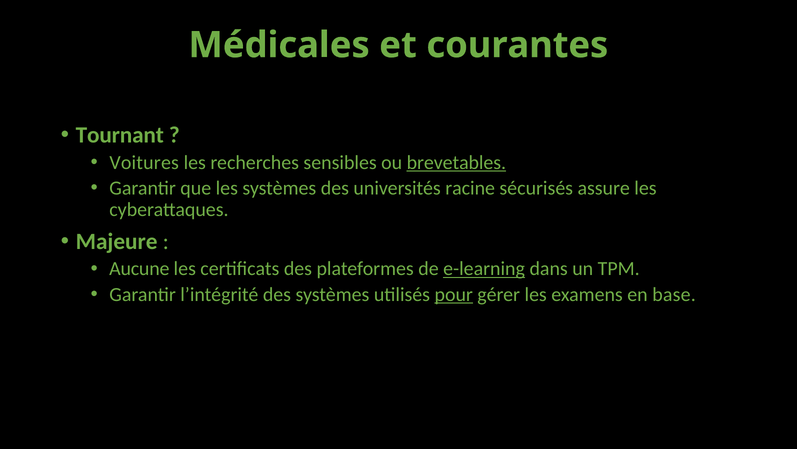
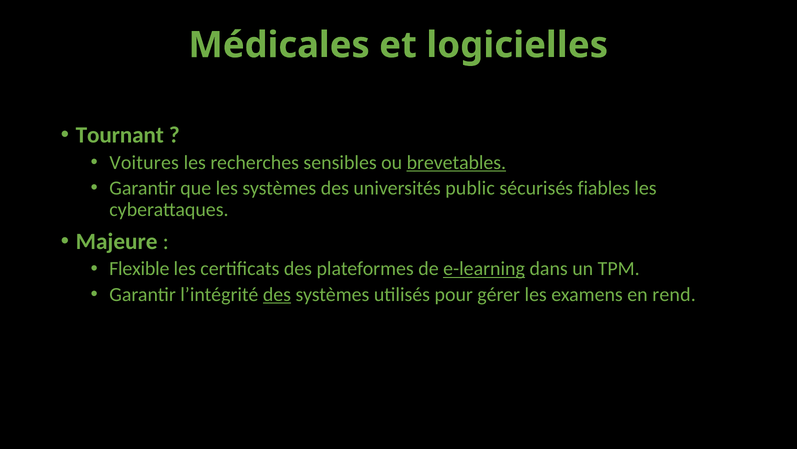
courantes: courantes -> logicielles
racine: racine -> public
assure: assure -> fiables
Aucune: Aucune -> Flexible
des at (277, 294) underline: none -> present
pour underline: present -> none
base: base -> rend
